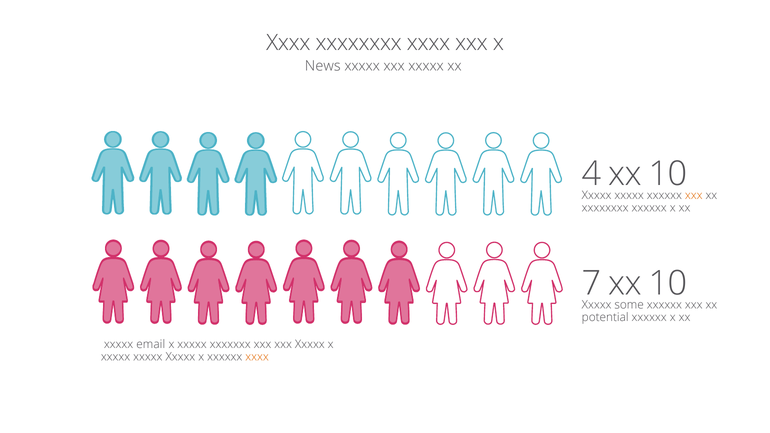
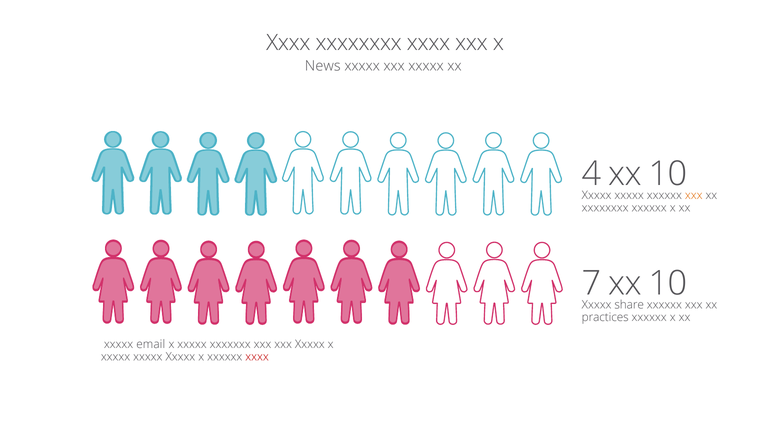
some: some -> share
potential: potential -> practices
xxxx at (257, 357) colour: orange -> red
